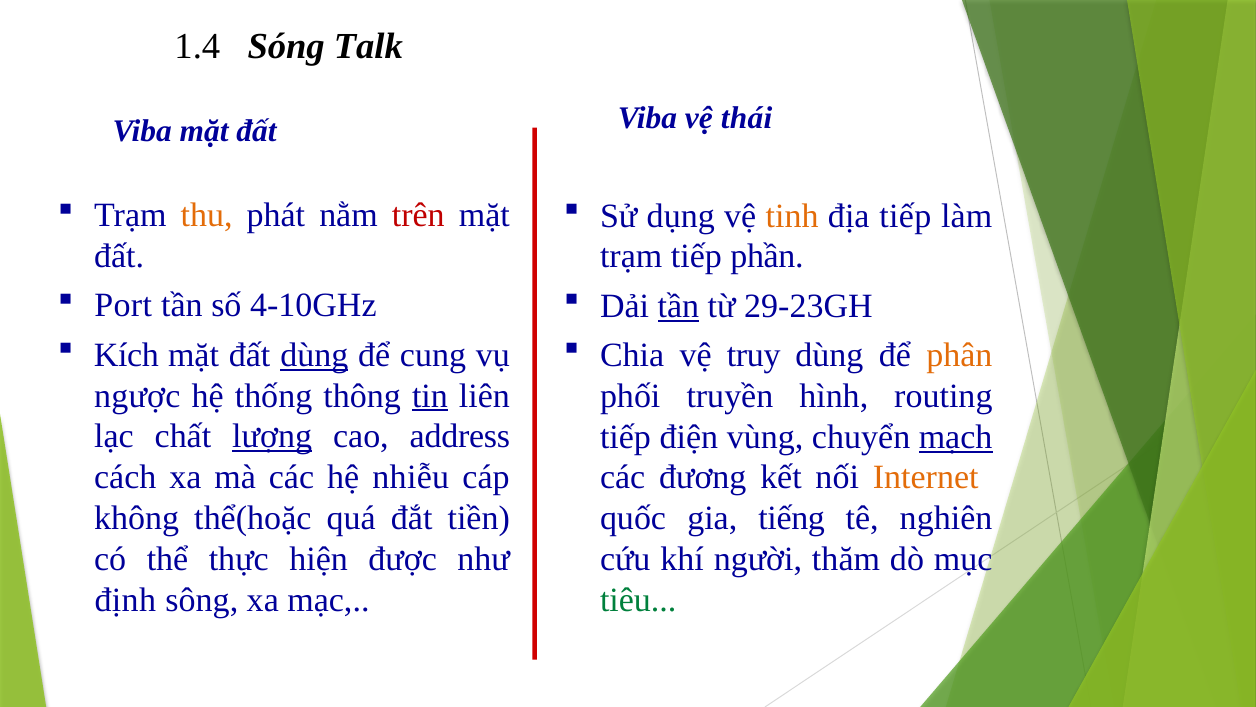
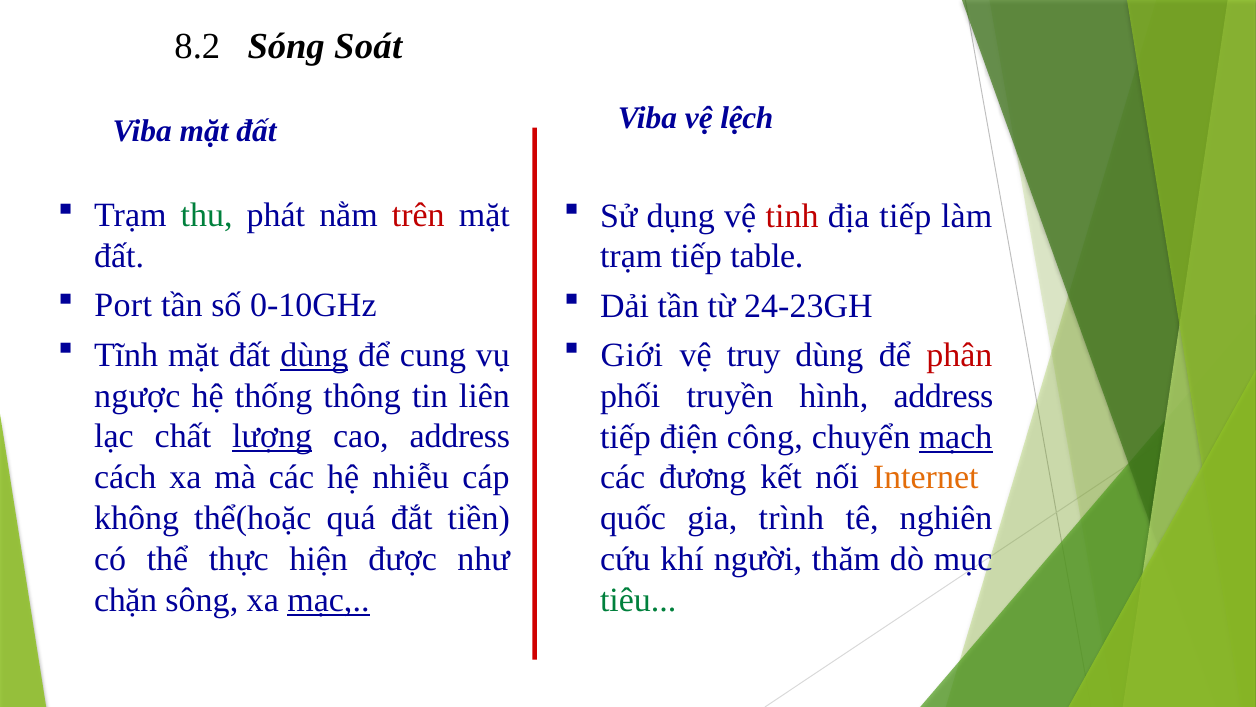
1.4: 1.4 -> 8.2
Talk: Talk -> Soát
thái: thái -> lệch
thu colour: orange -> green
tinh colour: orange -> red
phần: phần -> table
4-10GHz: 4-10GHz -> 0-10GHz
tần at (678, 306) underline: present -> none
29-23GH: 29-23GH -> 24-23GH
Kích: Kích -> Tĩnh
Chia: Chia -> Giới
phân colour: orange -> red
tin underline: present -> none
hình routing: routing -> address
vùng: vùng -> công
tiếng: tiếng -> trình
định: định -> chặn
mạc underline: none -> present
